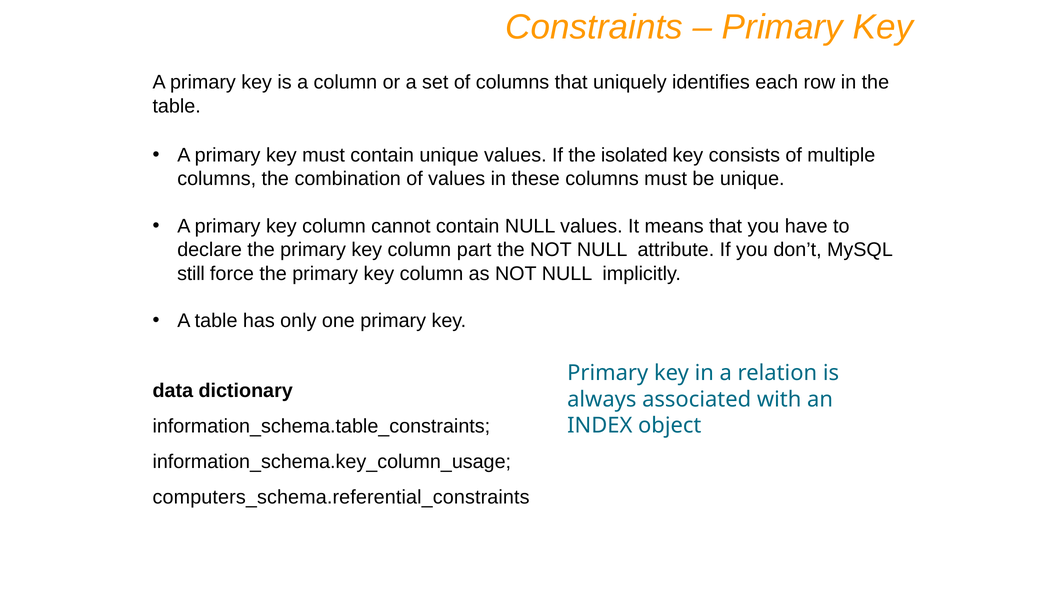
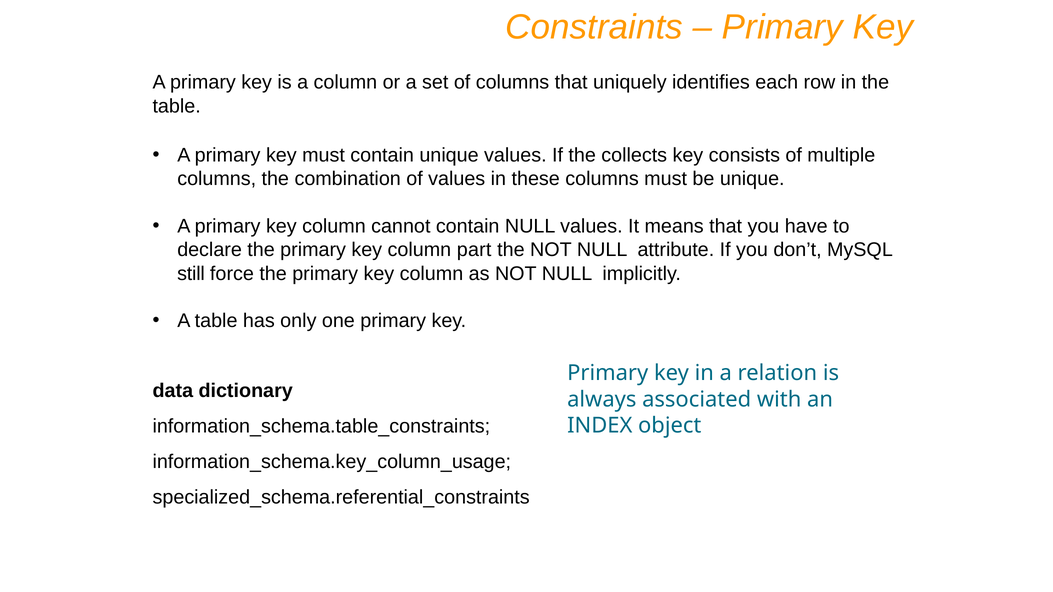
isolated: isolated -> collects
computers_schema.referential_constraints: computers_schema.referential_constraints -> specialized_schema.referential_constraints
